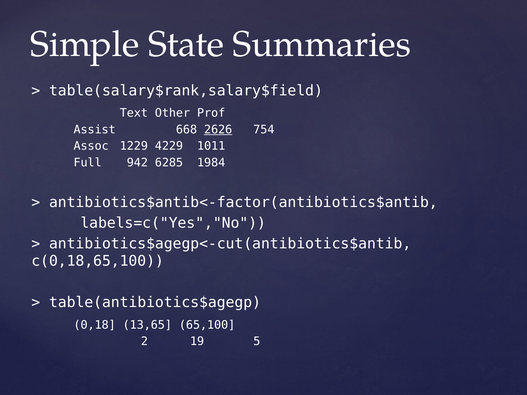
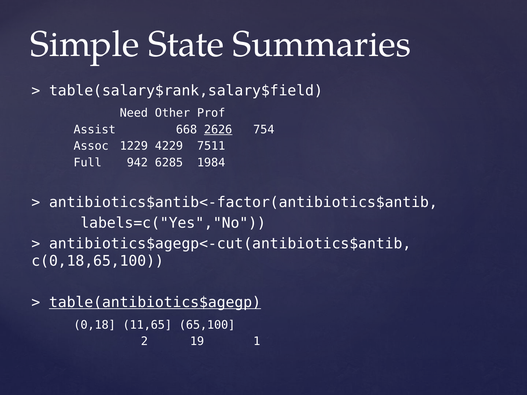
Text: Text -> Need
1011: 1011 -> 7511
table(antibiotics$agegp underline: none -> present
13,65: 13,65 -> 11,65
5: 5 -> 1
